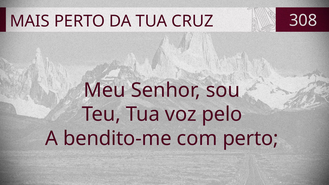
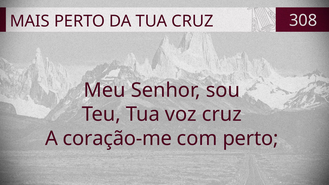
voz pelo: pelo -> cruz
bendito-me: bendito-me -> coração-me
